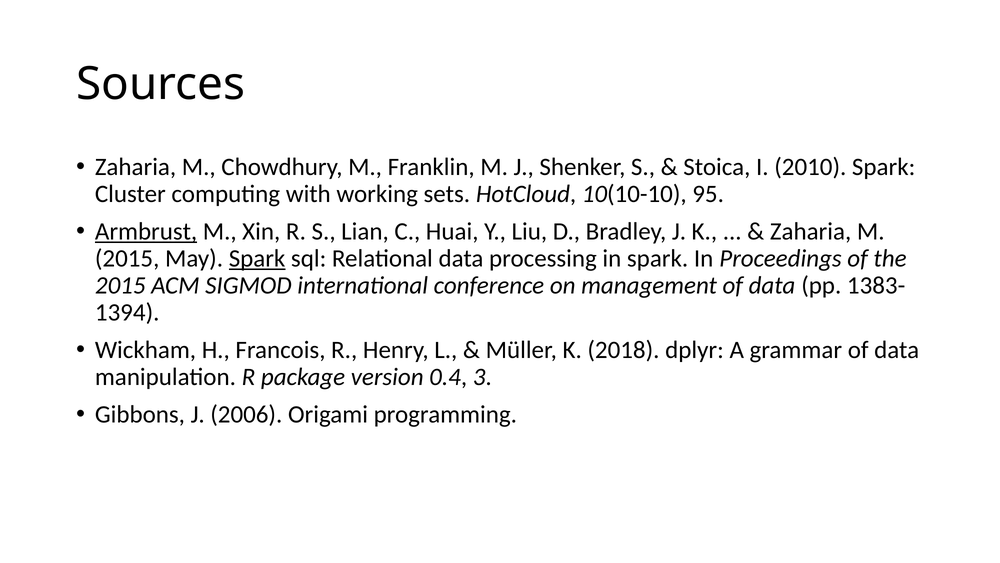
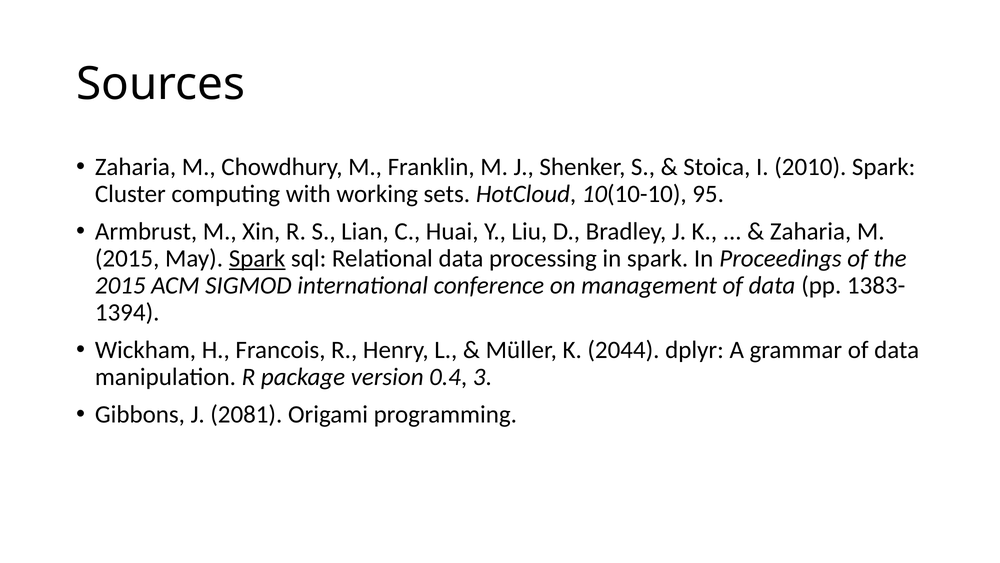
Armbrust underline: present -> none
2018: 2018 -> 2044
2006: 2006 -> 2081
